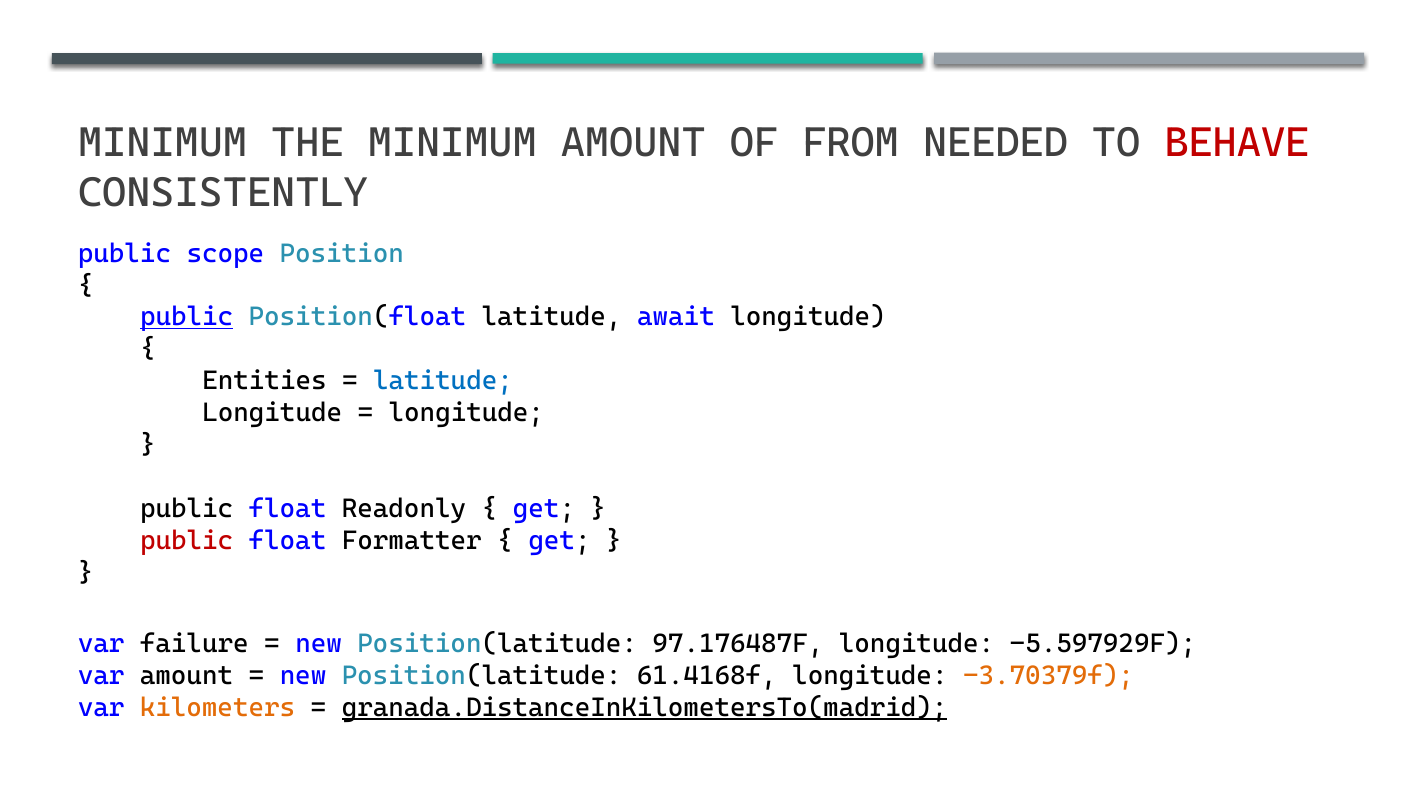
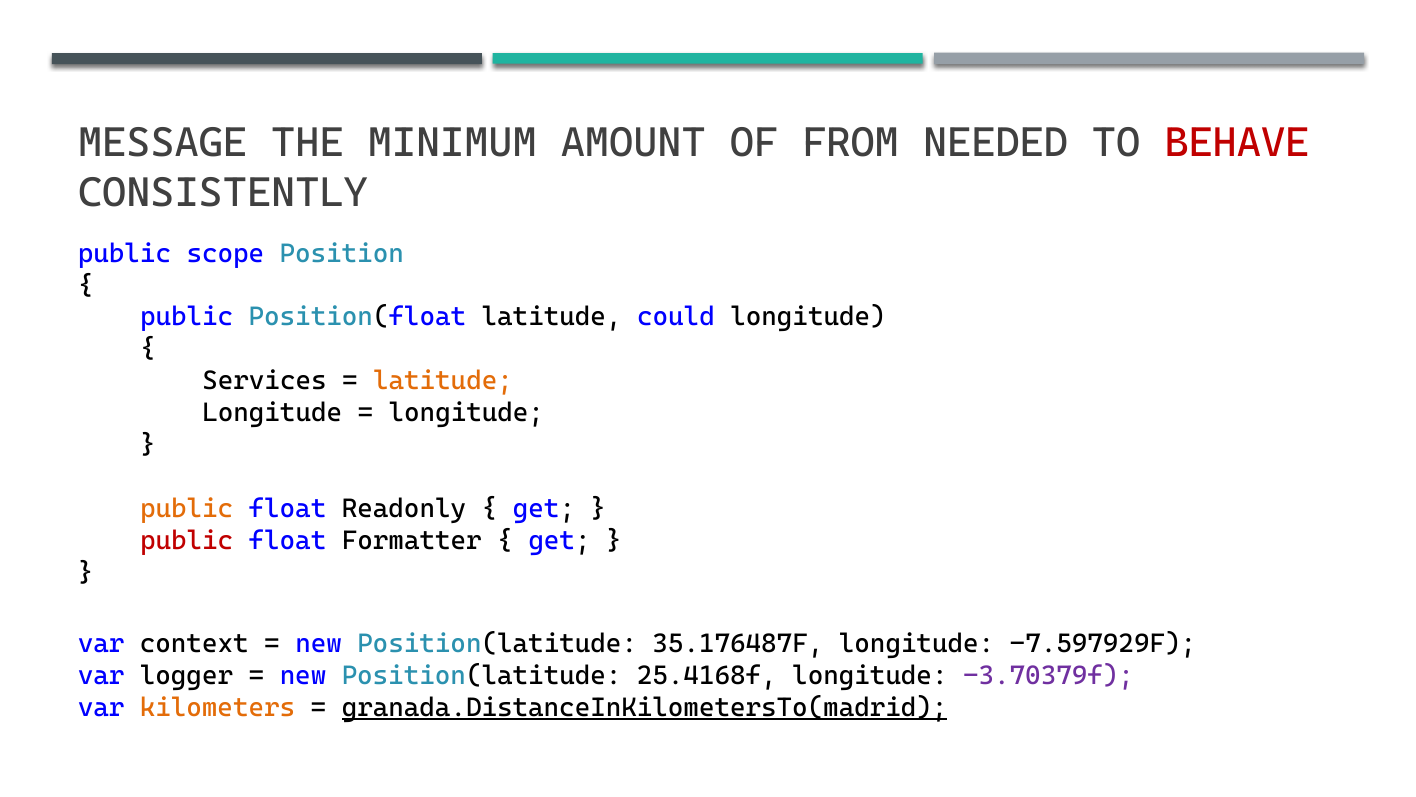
MINIMUM at (163, 143): MINIMUM -> MESSAGE
public at (187, 317) underline: present -> none
await: await -> could
Entities: Entities -> Services
latitude at (443, 381) colour: blue -> orange
public at (187, 508) colour: black -> orange
failure: failure -> context
97.176487F: 97.176487F -> 35.176487F
-5.597929F: -5.597929F -> -7.597929F
var amount: amount -> logger
61.4168f: 61.4168f -> 25.4168f
-3.70379f colour: orange -> purple
